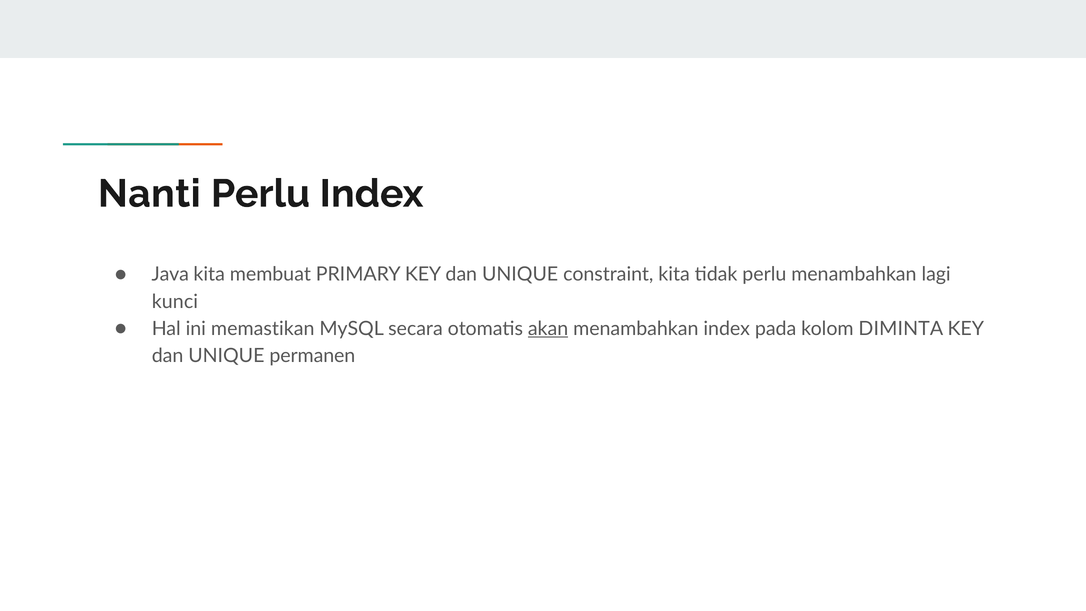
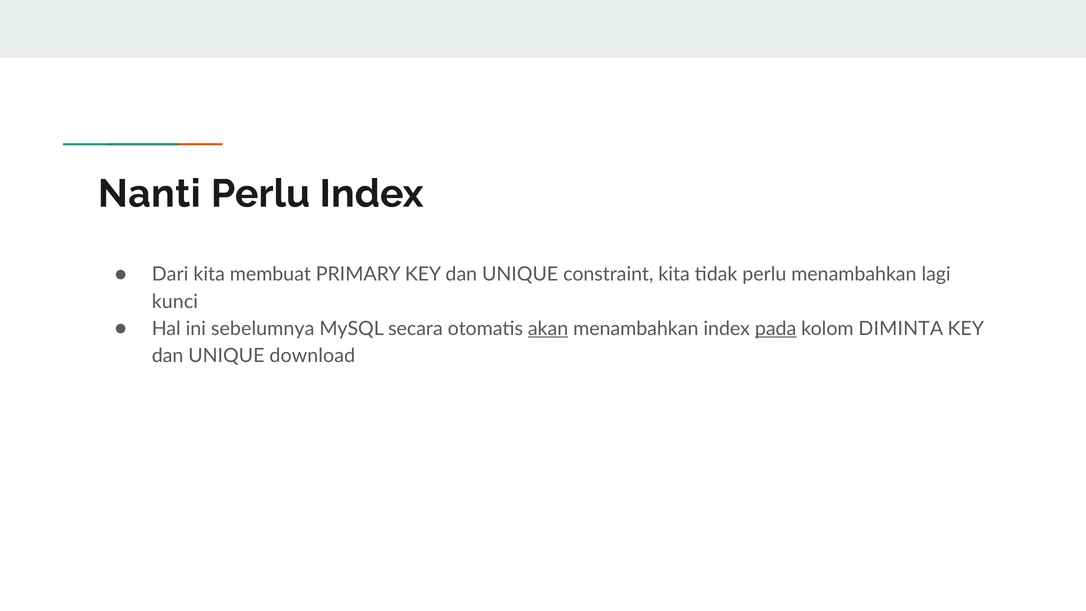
Java: Java -> Dari
memastikan: memastikan -> sebelumnya
pada underline: none -> present
permanen: permanen -> download
